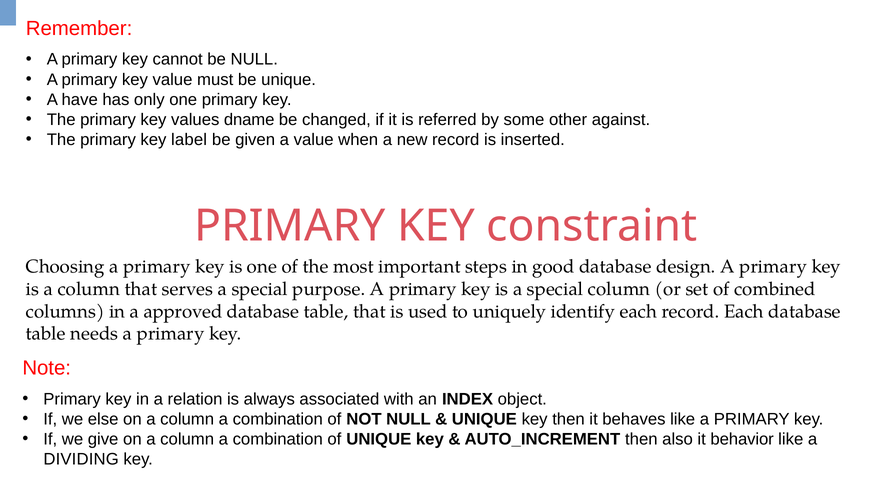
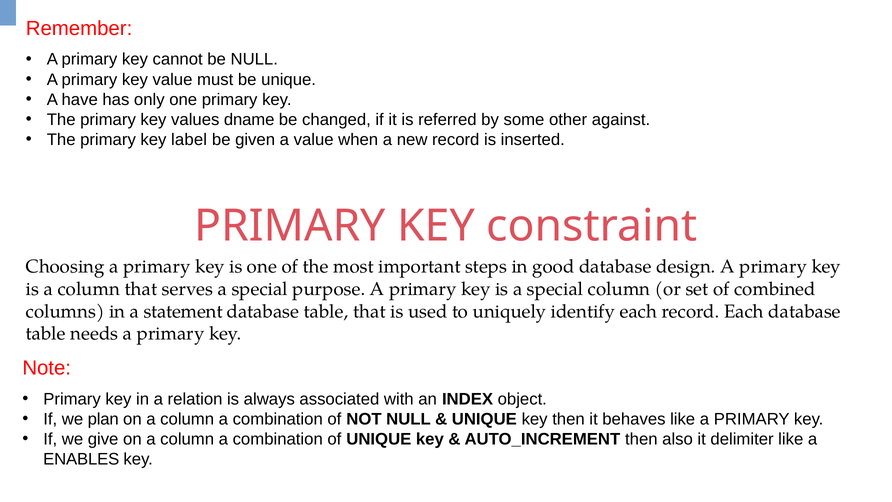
approved: approved -> statement
else: else -> plan
behavior: behavior -> delimiter
DIVIDING: DIVIDING -> ENABLES
